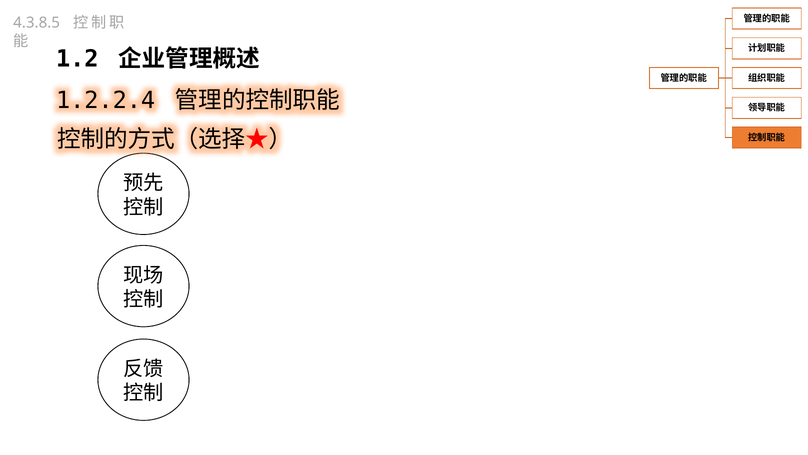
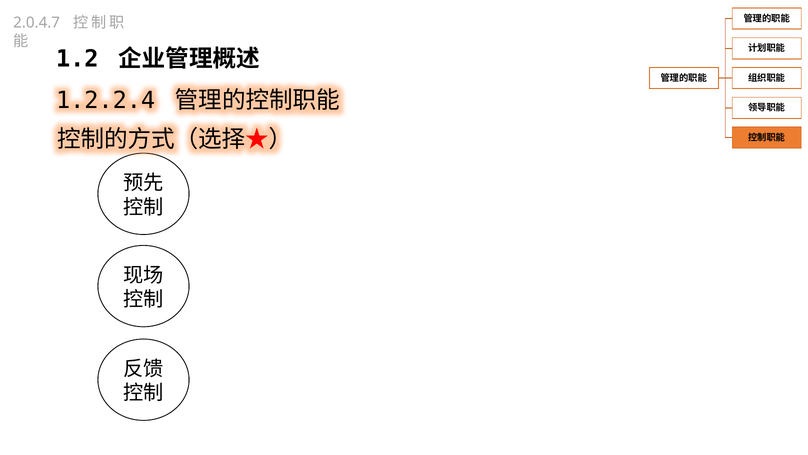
4.3.8.5: 4.3.8.5 -> 2.0.4.7
